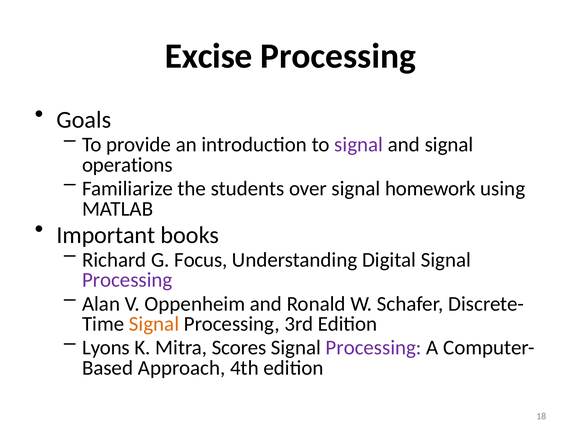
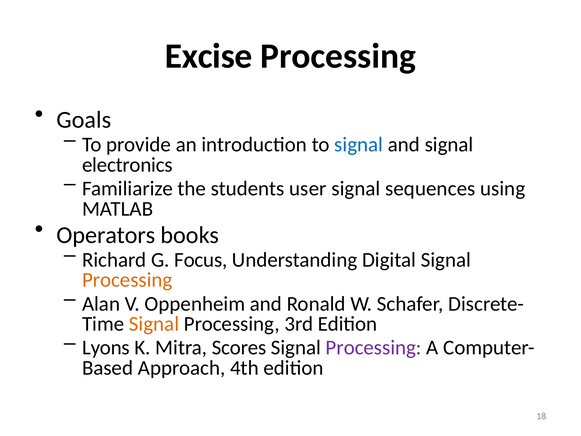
signal at (359, 145) colour: purple -> blue
operations: operations -> electronics
over: over -> user
homework: homework -> sequences
Important: Important -> Operators
Processing at (127, 280) colour: purple -> orange
